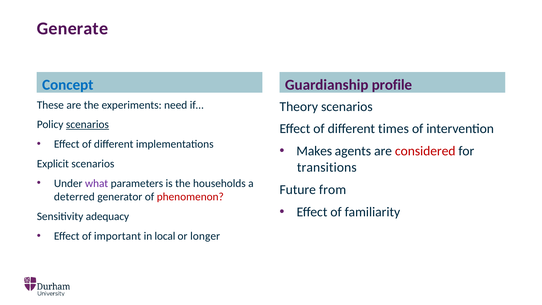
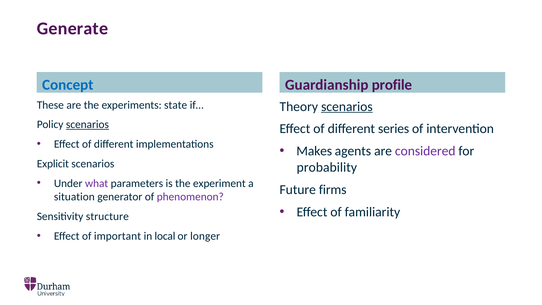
need: need -> state
scenarios at (347, 106) underline: none -> present
times: times -> series
considered colour: red -> purple
transitions: transitions -> probability
households: households -> experiment
from: from -> firms
deterred: deterred -> situation
phenomenon colour: red -> purple
adequacy: adequacy -> structure
